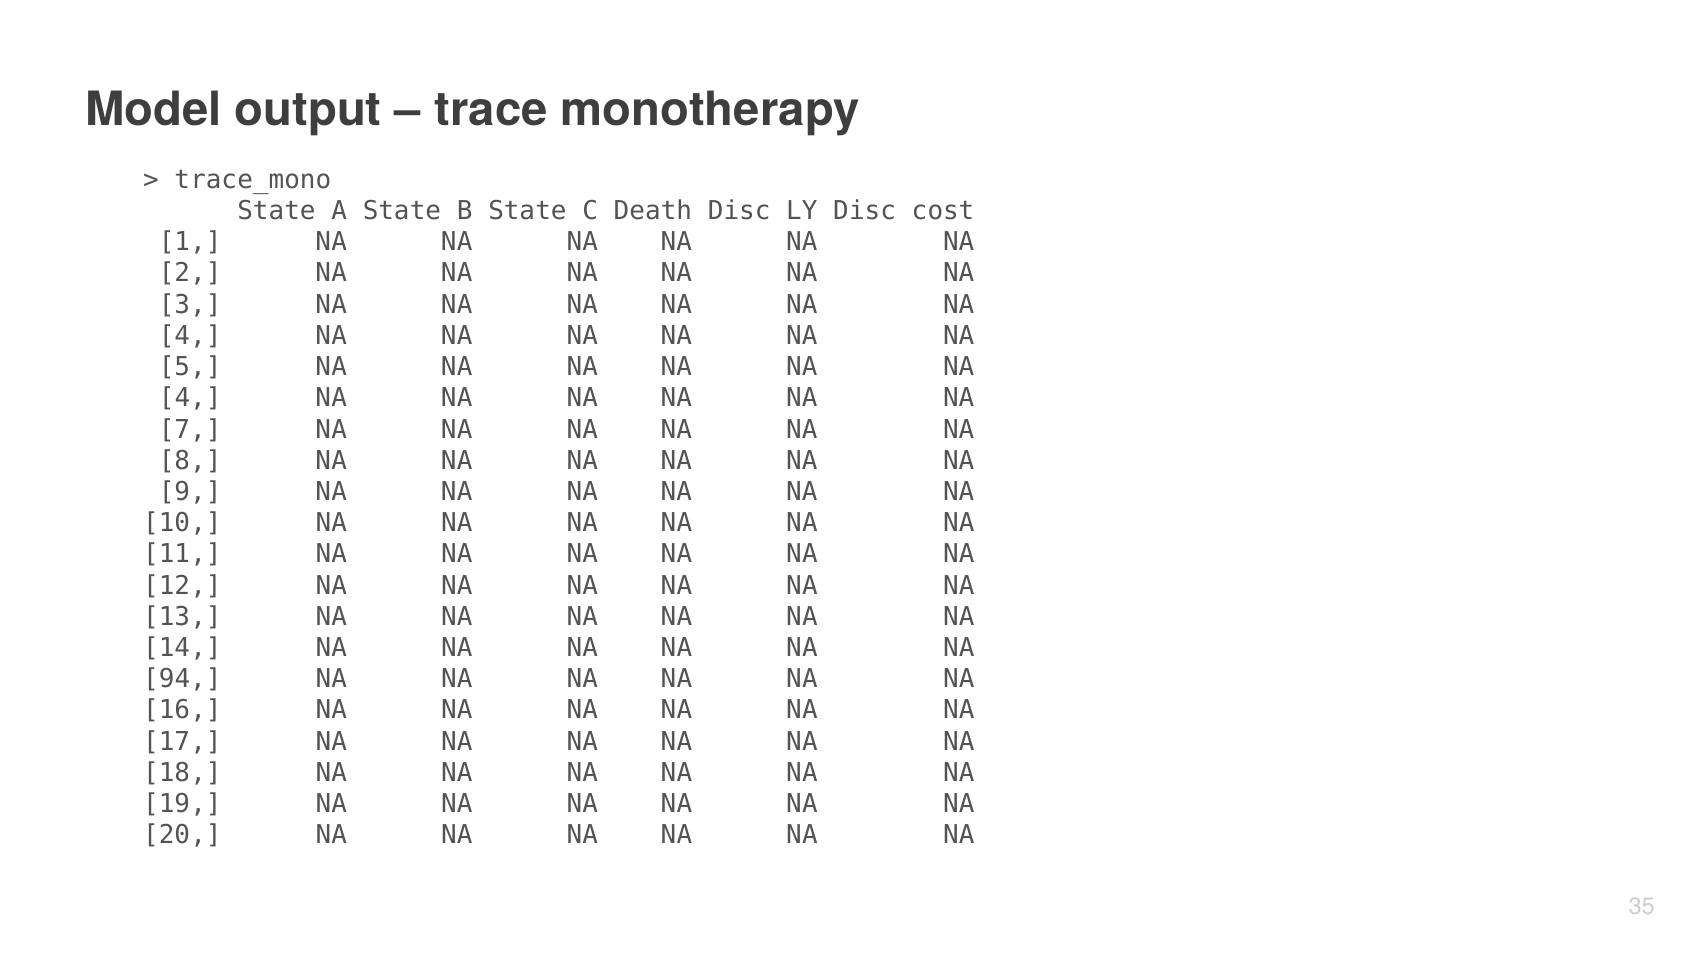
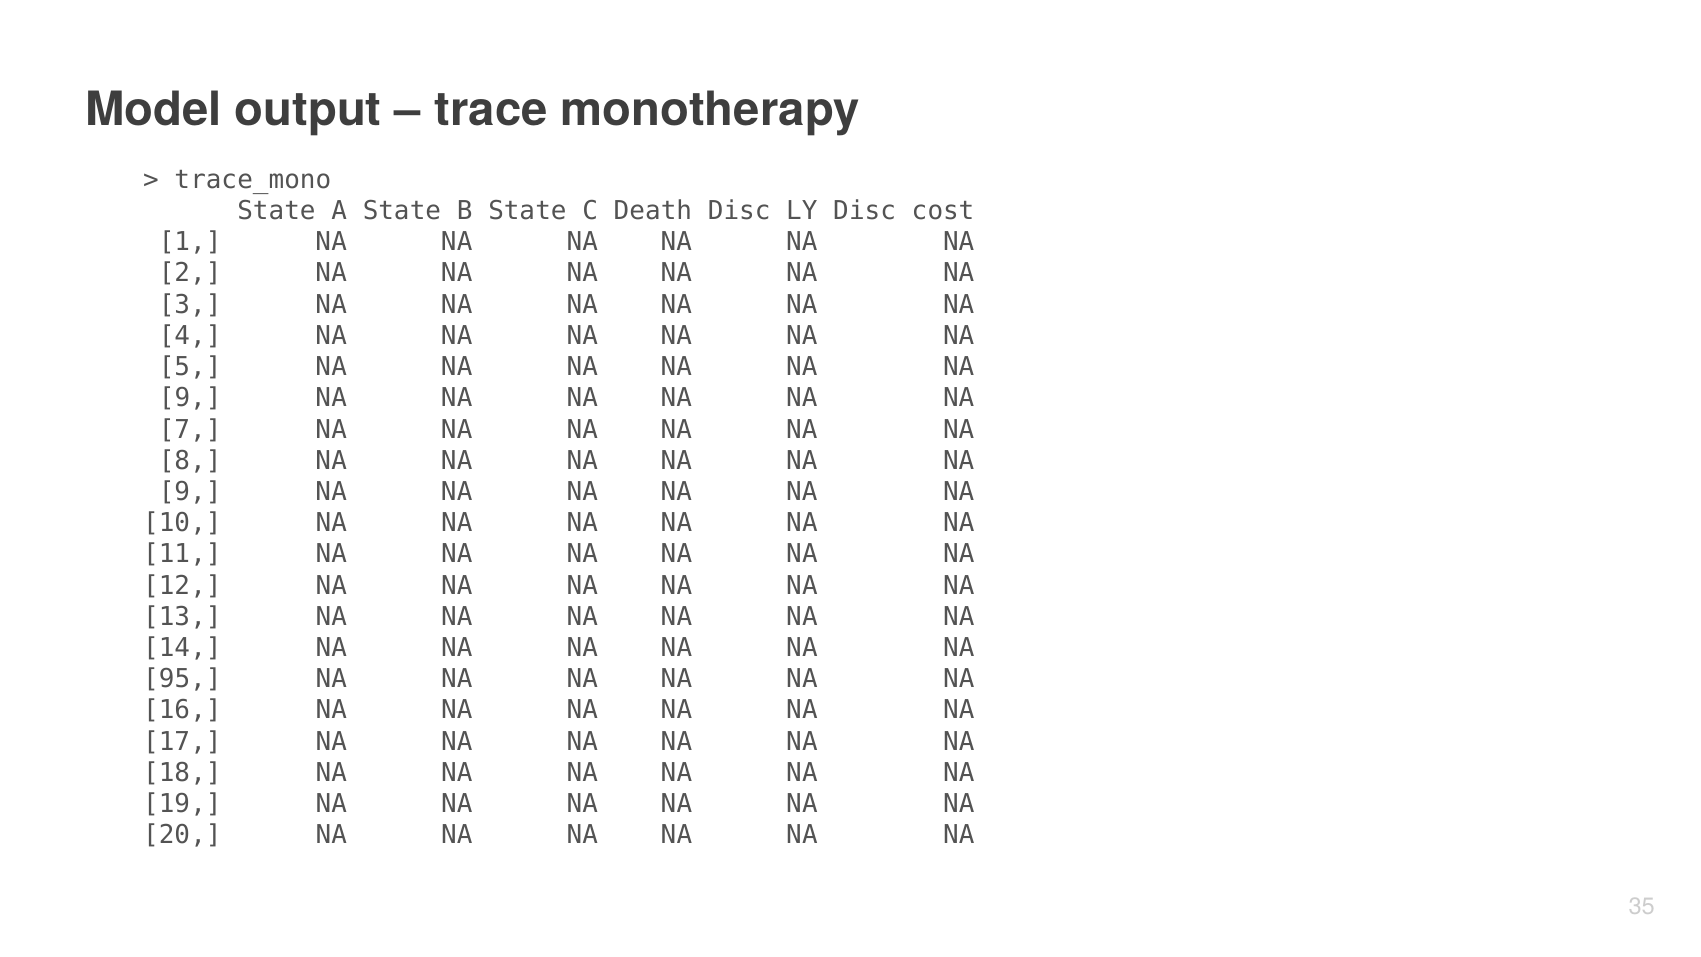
4 at (190, 398): 4 -> 9
94: 94 -> 95
